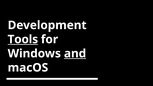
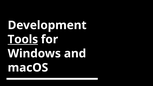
and underline: present -> none
